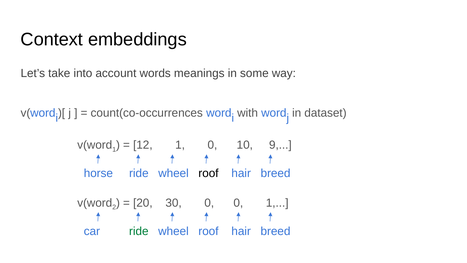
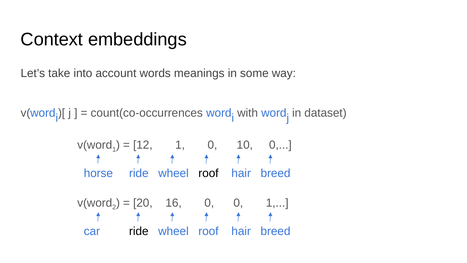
10 9: 9 -> 0
30: 30 -> 16
ride at (139, 231) colour: green -> black
